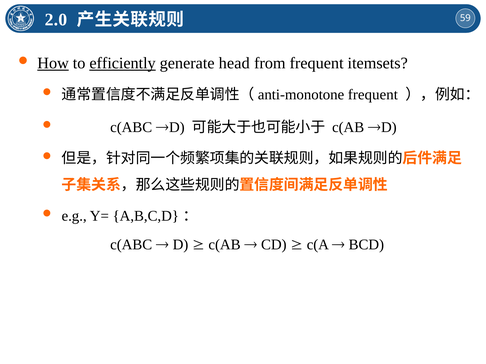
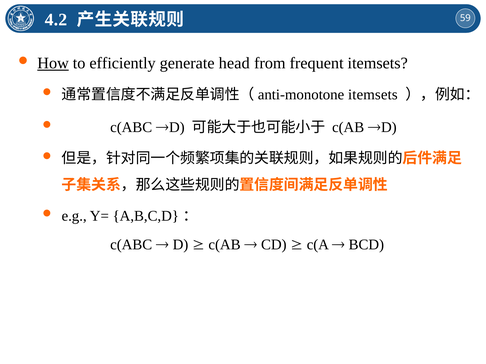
2.0: 2.0 -> 4.2
efficiently underline: present -> none
frequent at (373, 95): frequent -> itemsets
